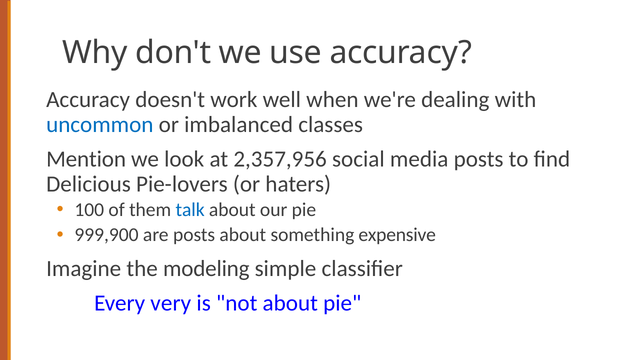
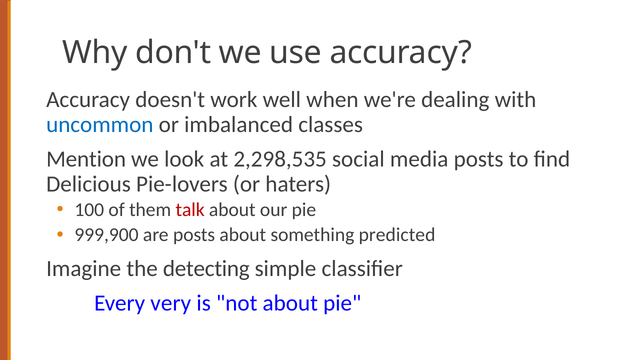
2,357,956: 2,357,956 -> 2,298,535
talk colour: blue -> red
expensive: expensive -> predicted
modeling: modeling -> detecting
